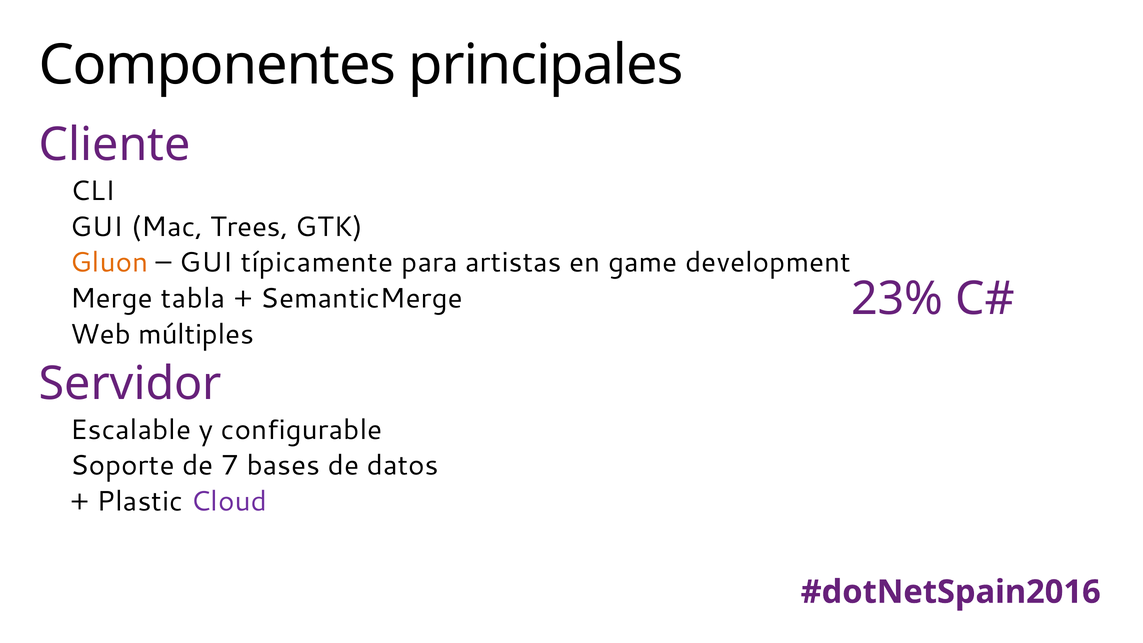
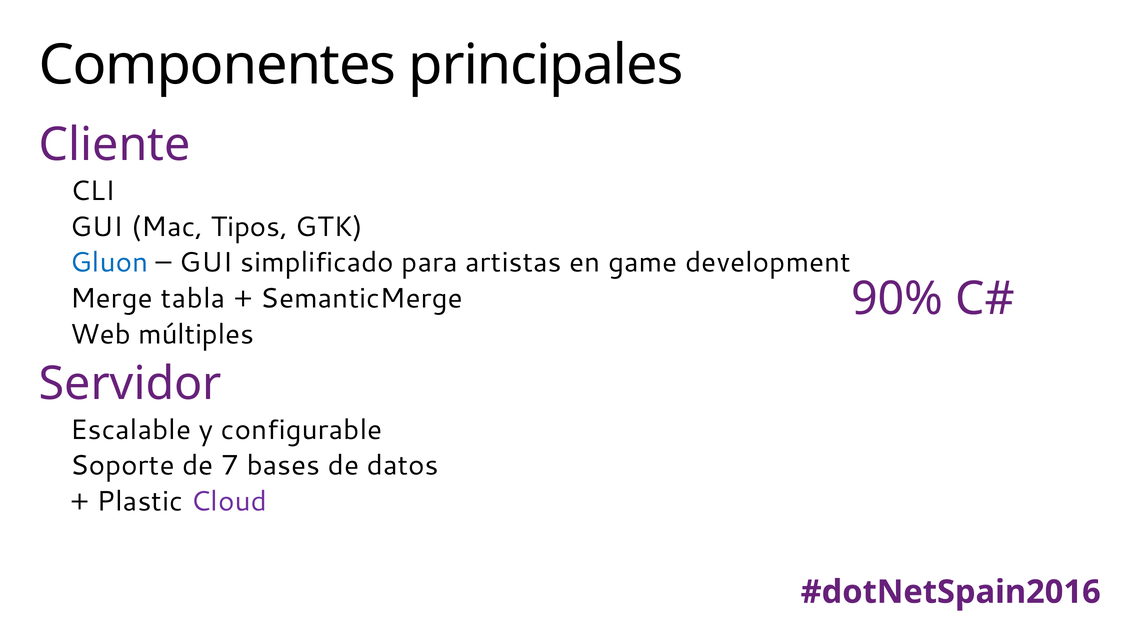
Trees: Trees -> Tipos
Gluon colour: orange -> blue
típicamente: típicamente -> simplificado
23%: 23% -> 90%
